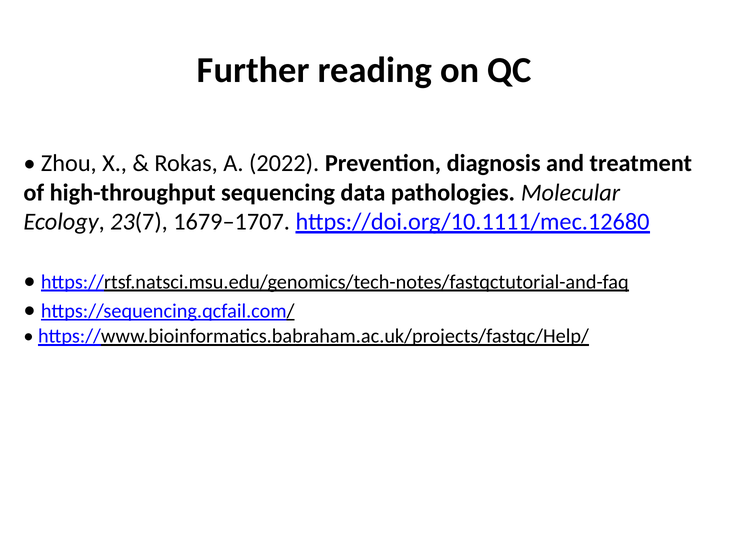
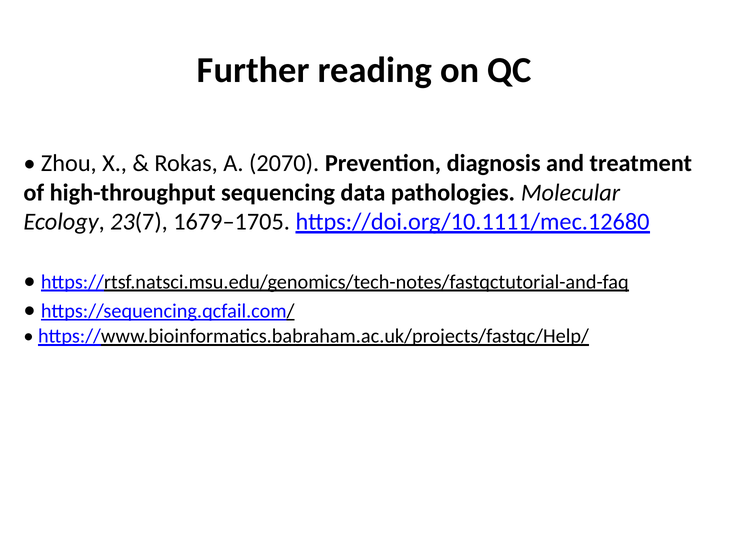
2022: 2022 -> 2070
1679–1707: 1679–1707 -> 1679–1705
